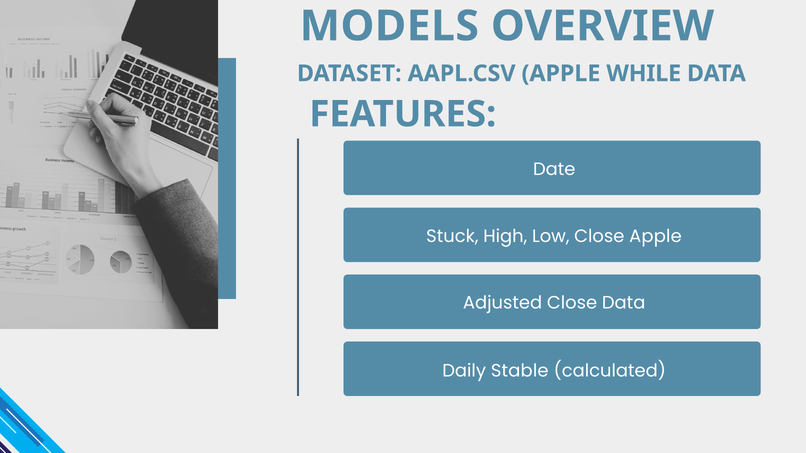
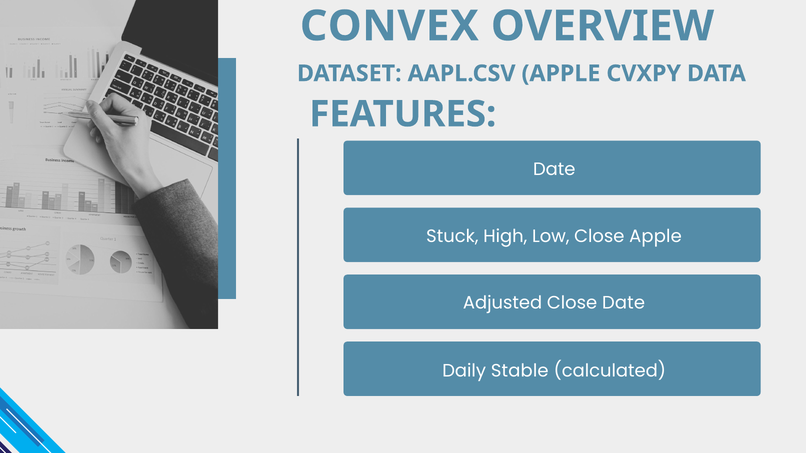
MODELS: MODELS -> CONVEX
WHILE: WHILE -> CVXPY
Close Data: Data -> Date
